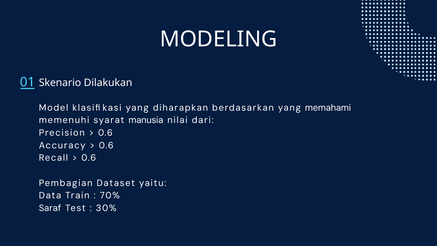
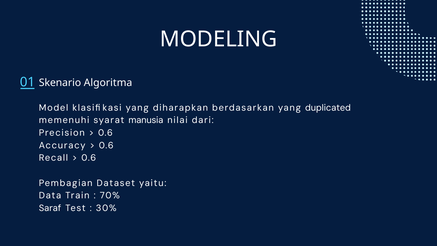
Dilakukan: Dilakukan -> Algoritma
memahami: memahami -> duplicated
